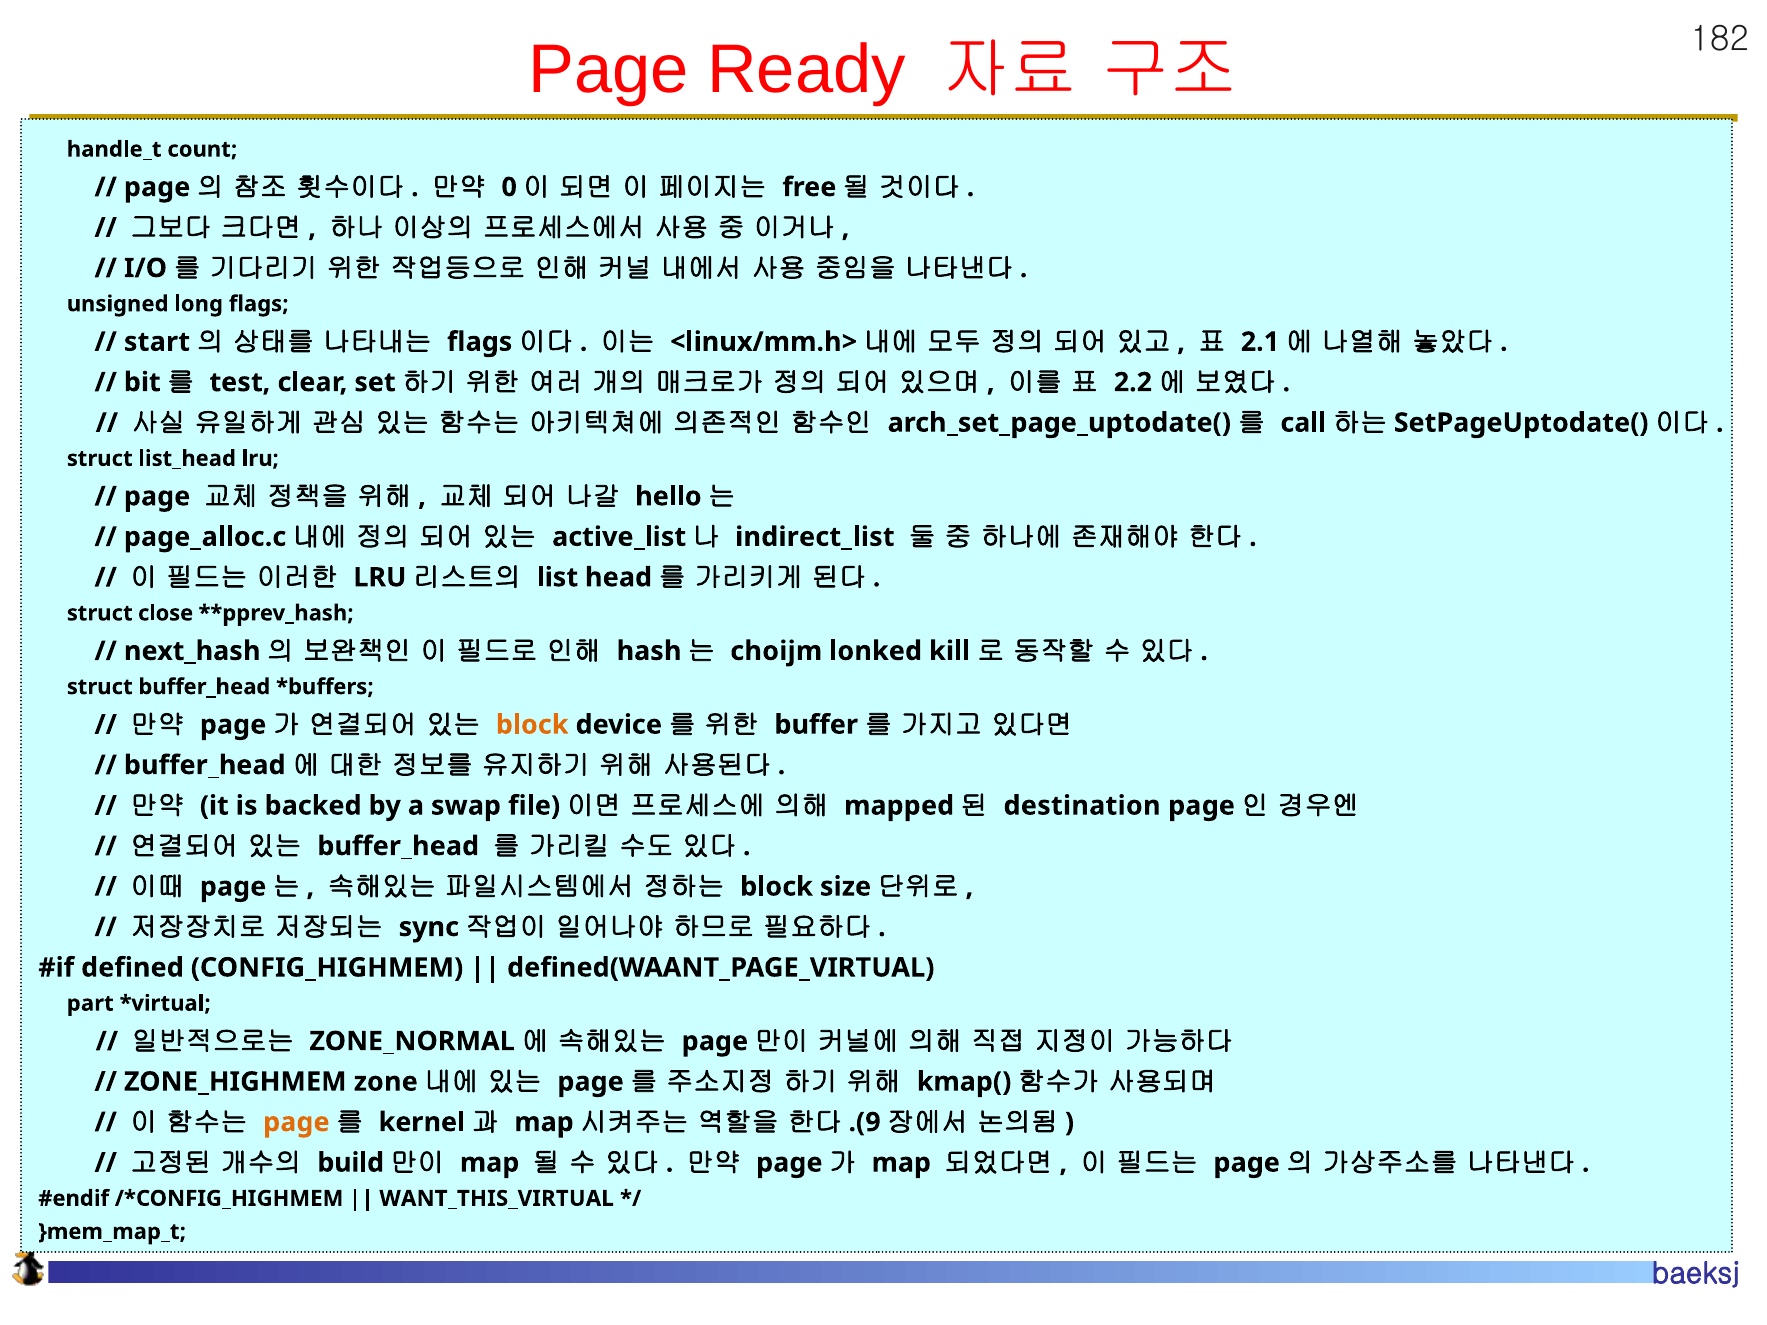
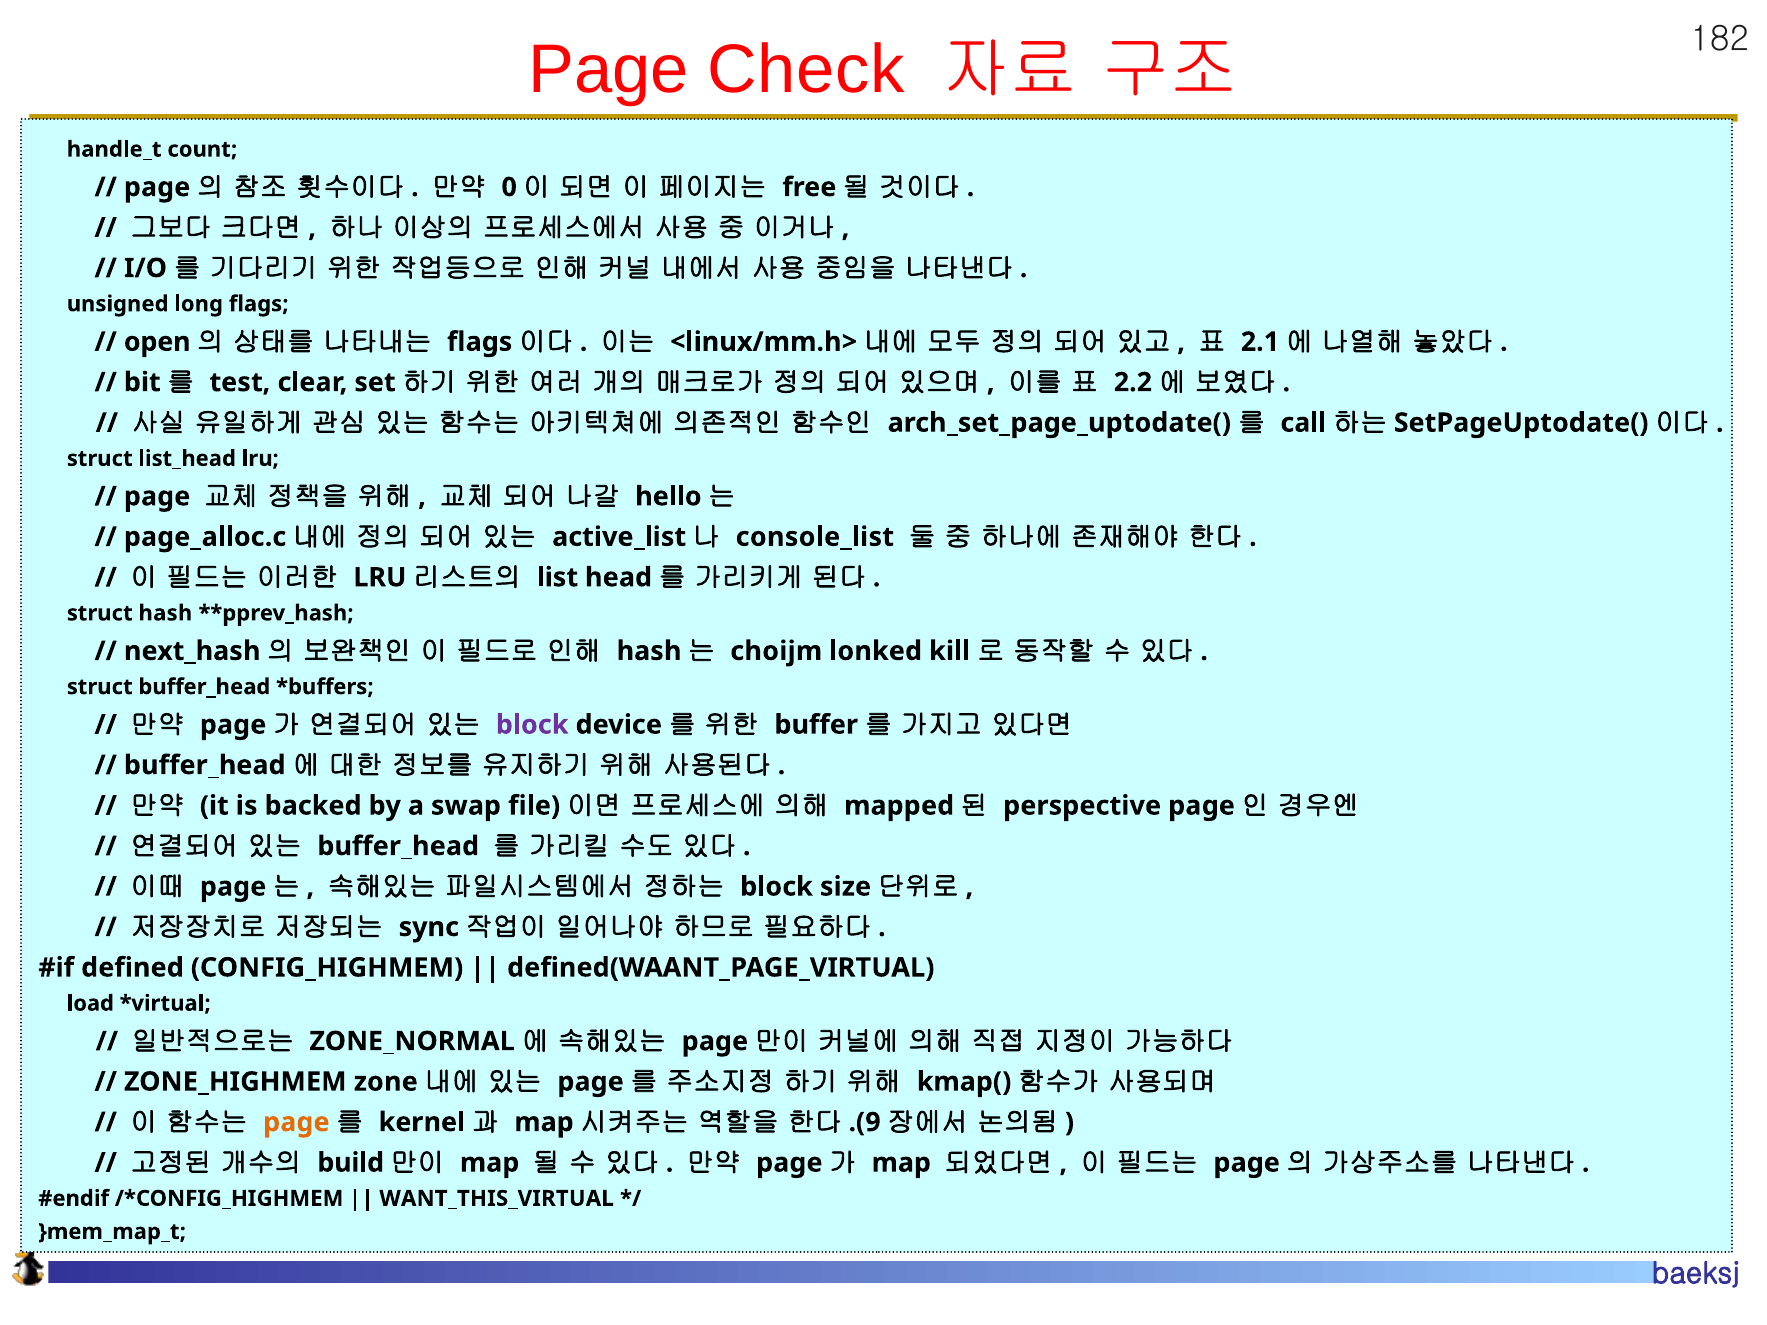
Ready: Ready -> Check
start: start -> open
indirect_list: indirect_list -> console_list
struct close: close -> hash
block at (532, 725) colour: orange -> purple
destination: destination -> perspective
part: part -> load
